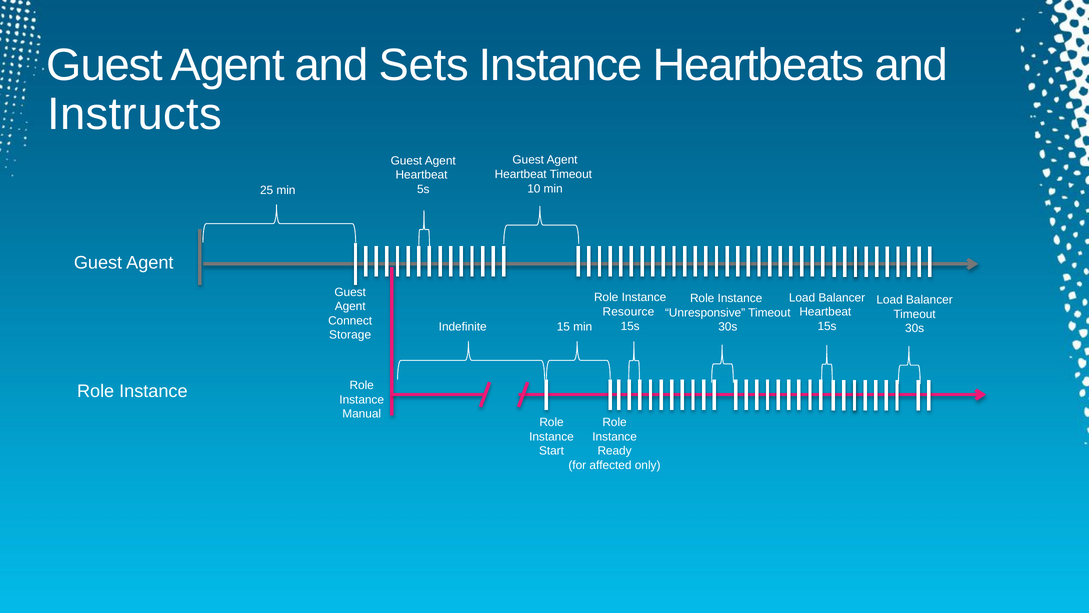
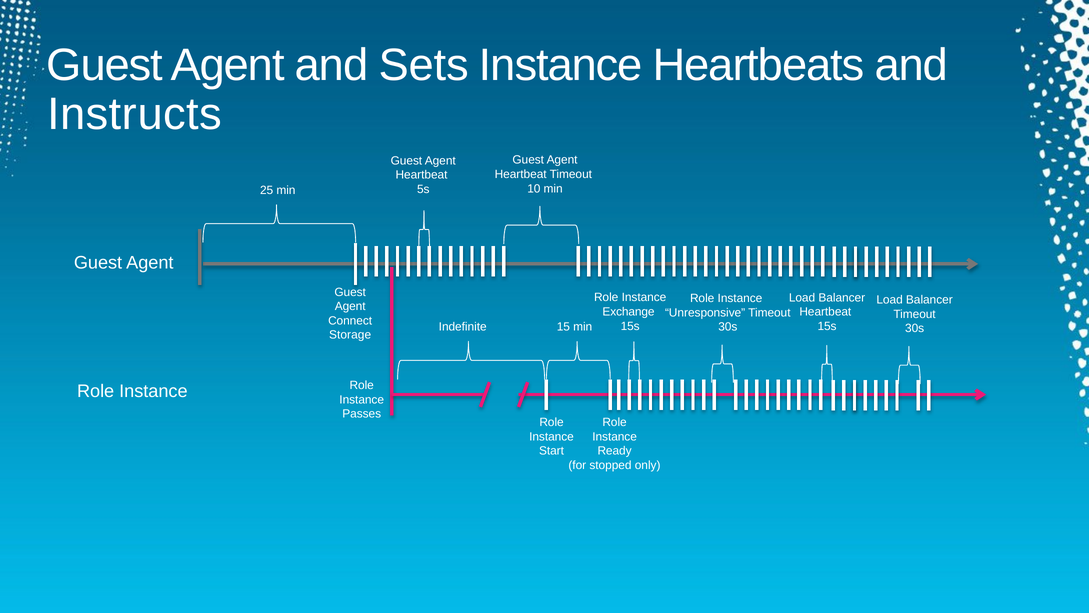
Resource: Resource -> Exchange
Manual: Manual -> Passes
affected: affected -> stopped
